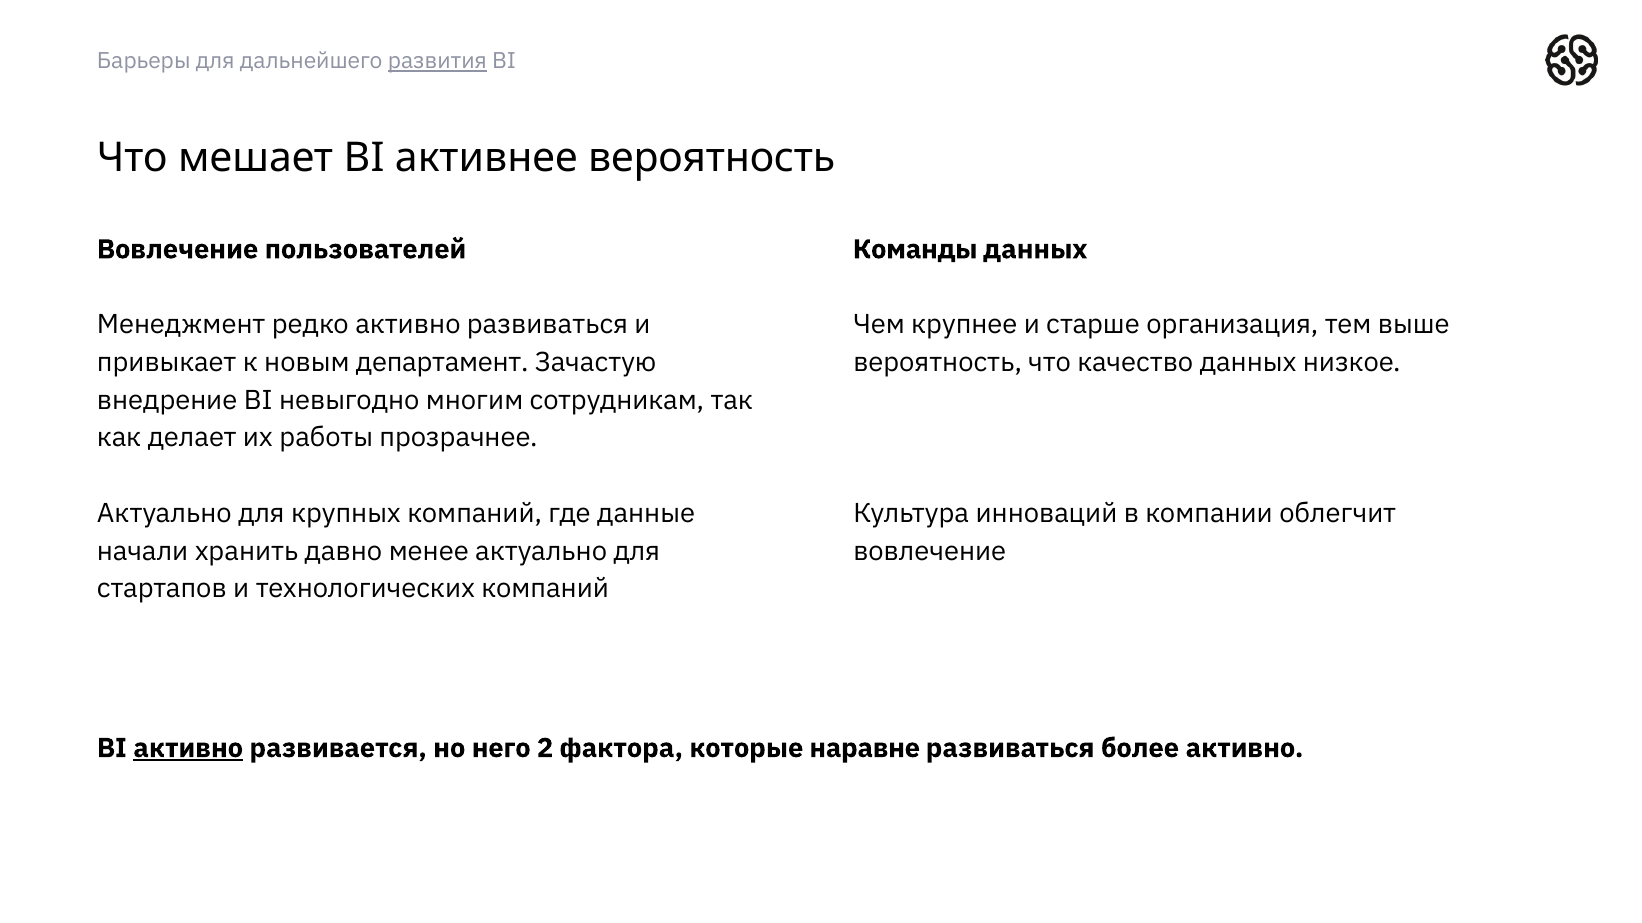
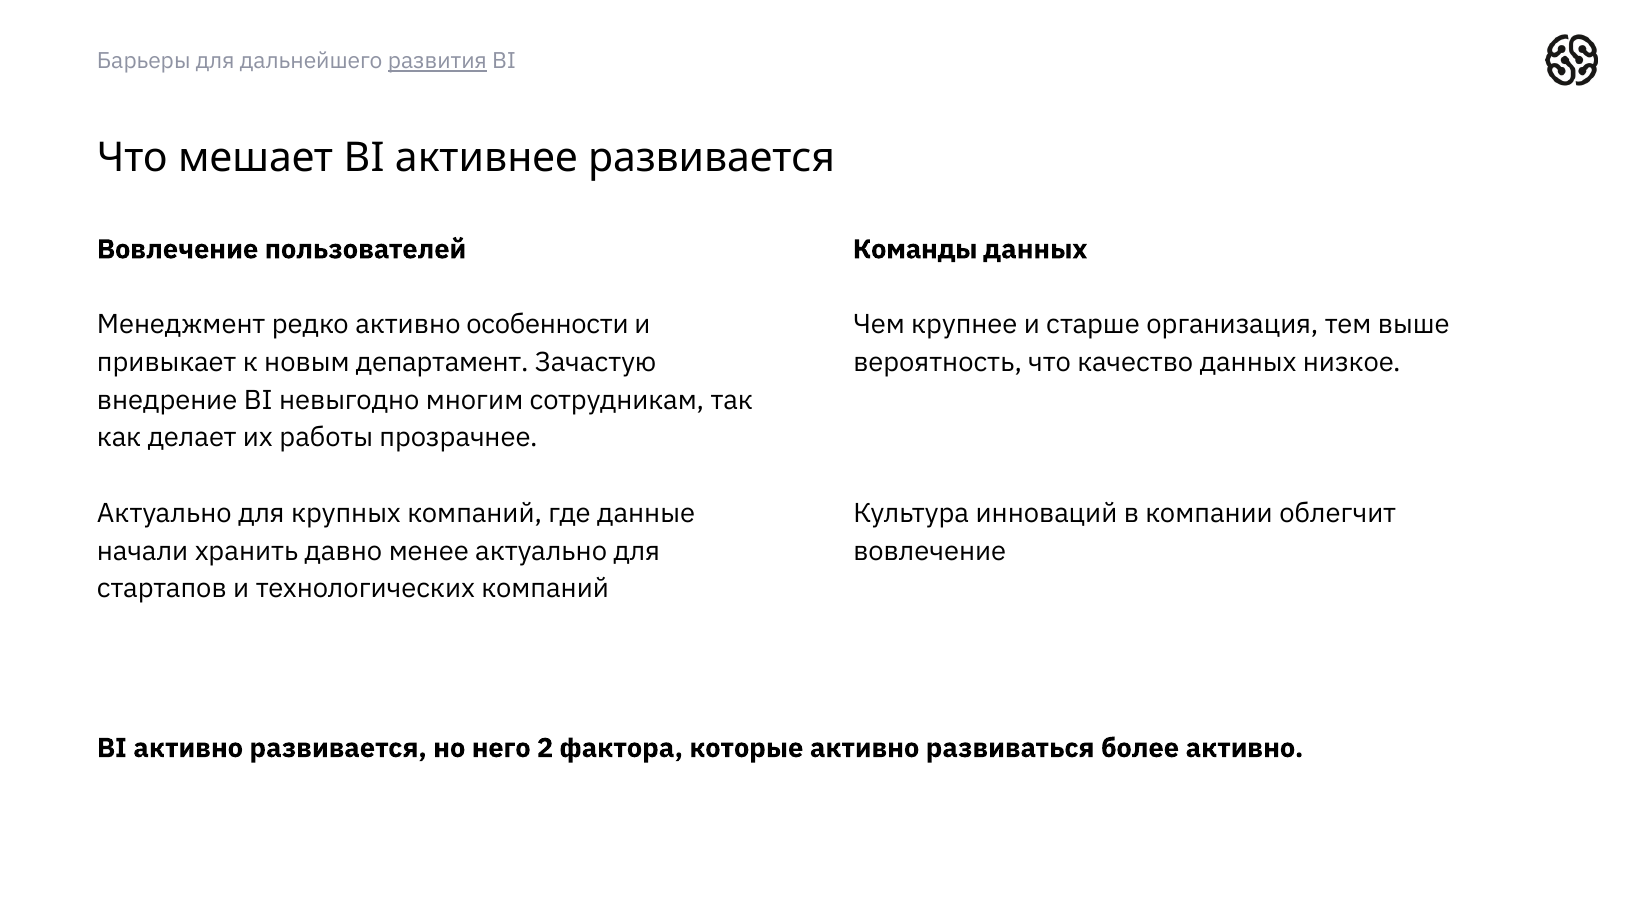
активнее вероятность: вероятность -> развивается
активно развиваться: развиваться -> особенности
активно at (188, 749) underline: present -> none
которые наравне: наравне -> активно
